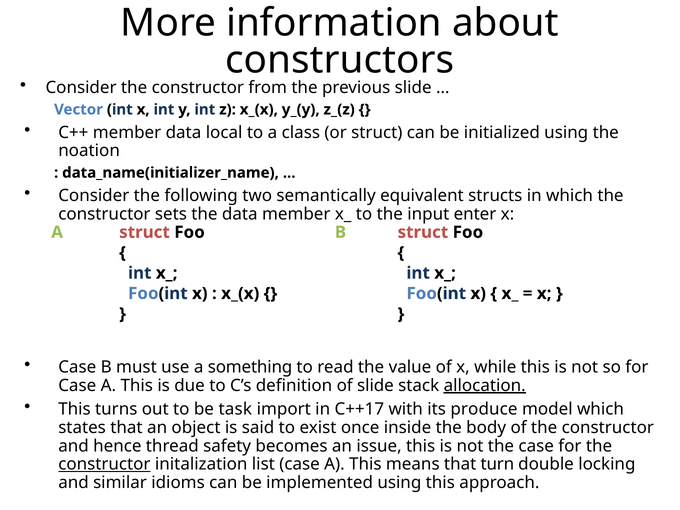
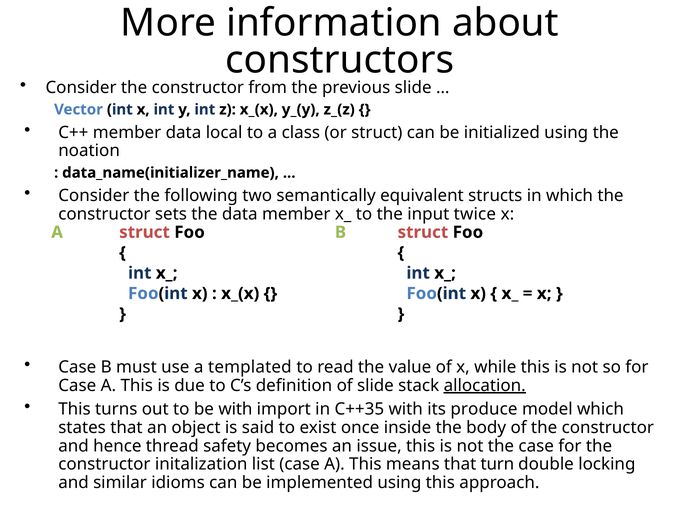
enter: enter -> twice
something: something -> templated
be task: task -> with
C++17: C++17 -> C++35
constructor at (104, 464) underline: present -> none
